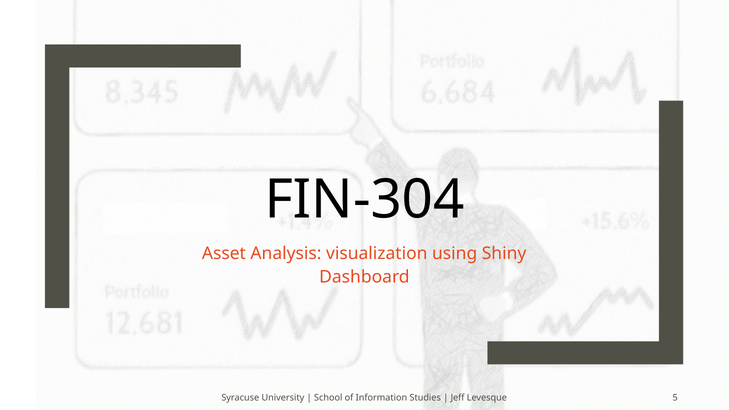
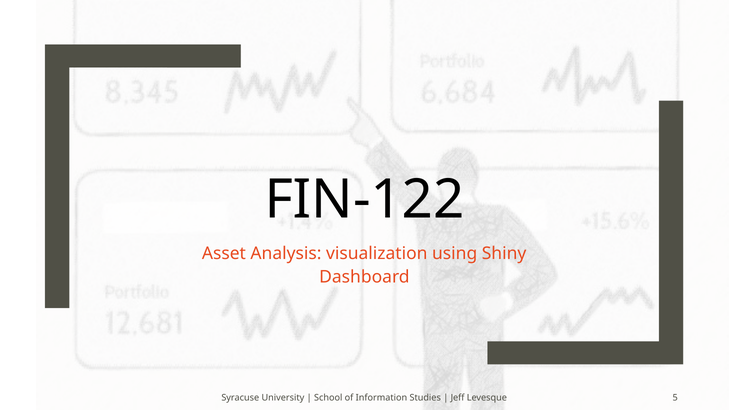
FIN-304: FIN-304 -> FIN-122
